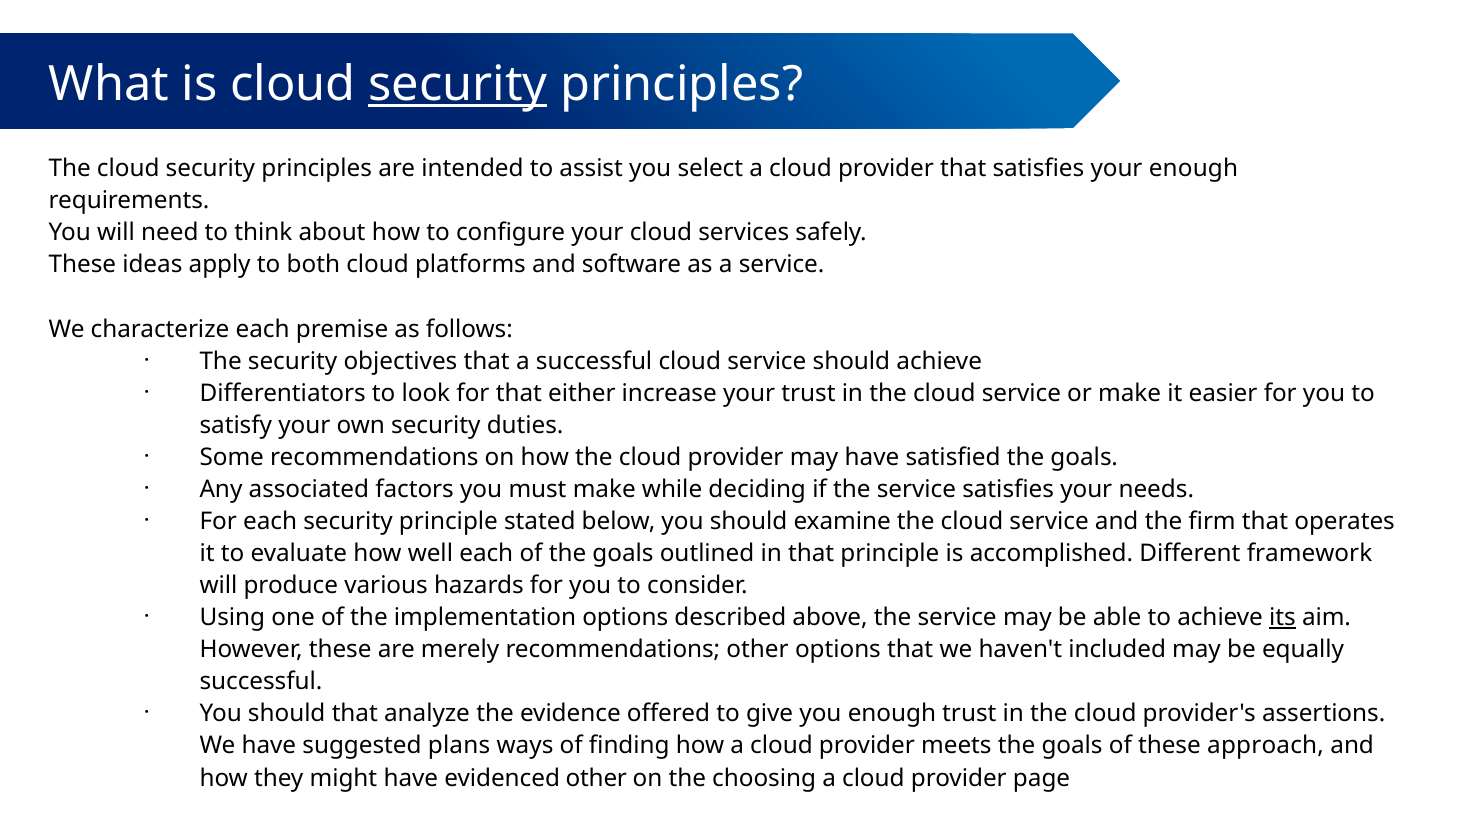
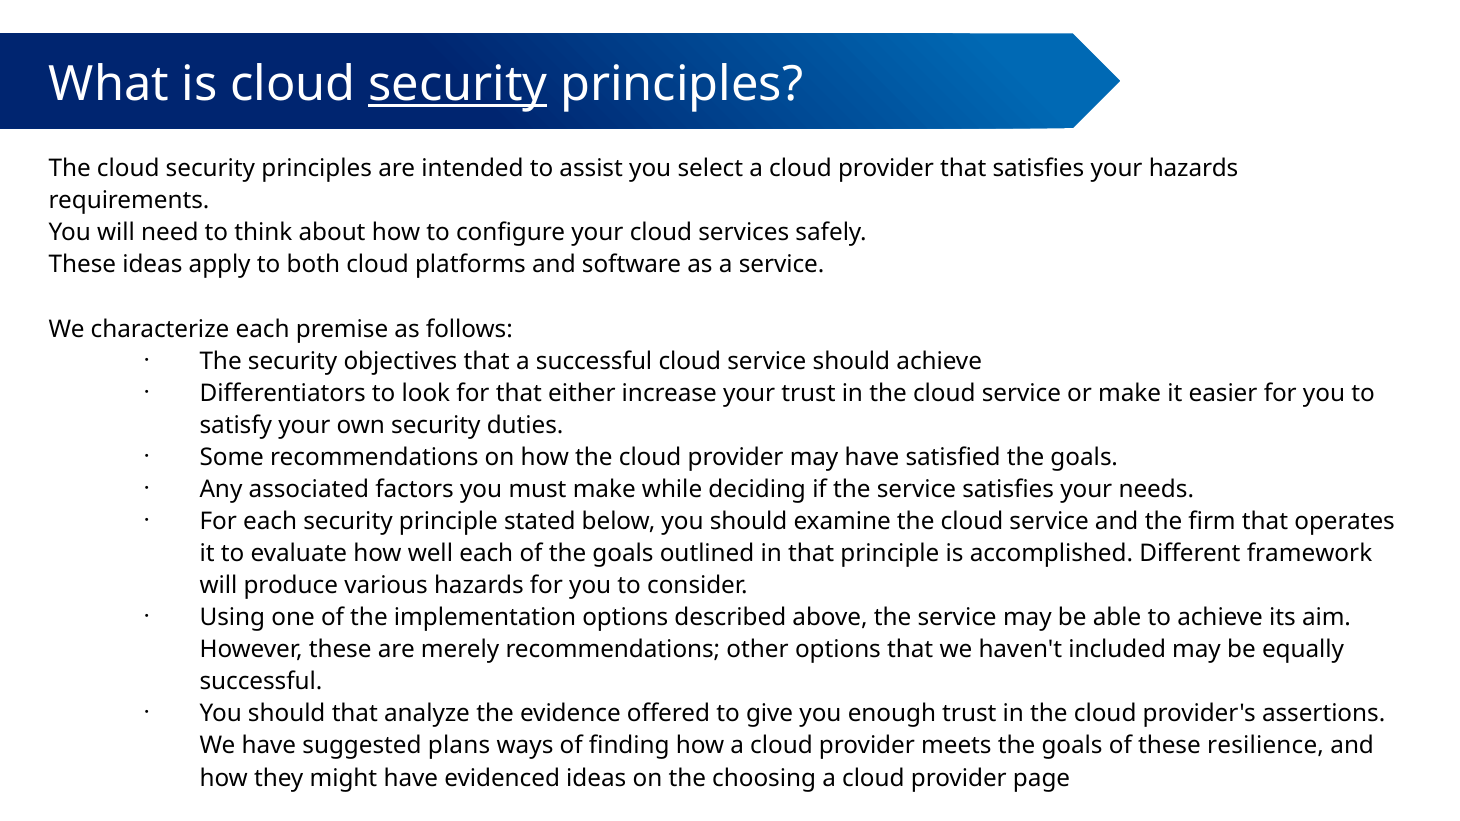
your enough: enough -> hazards
its underline: present -> none
approach: approach -> resilience
evidenced other: other -> ideas
